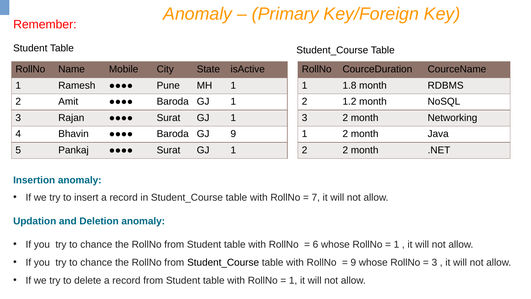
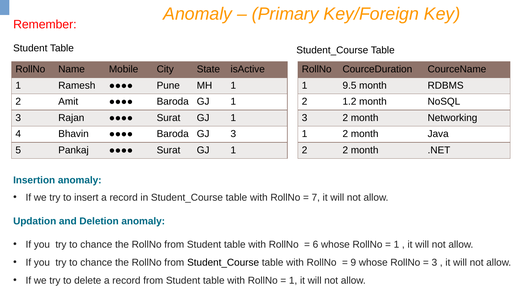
1.8: 1.8 -> 9.5
GJ 9: 9 -> 3
